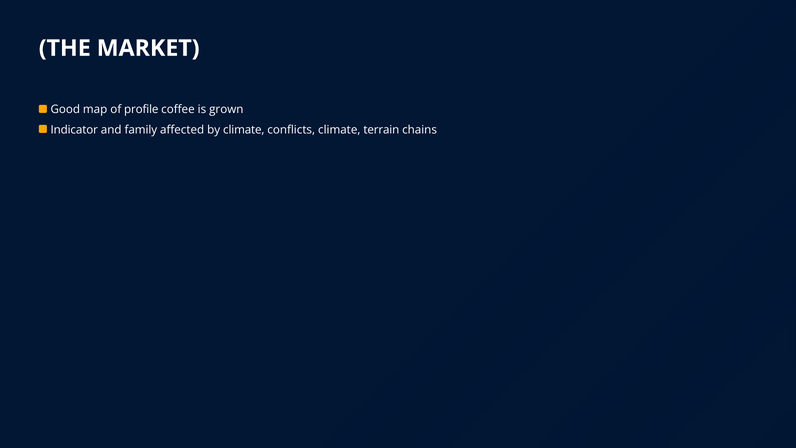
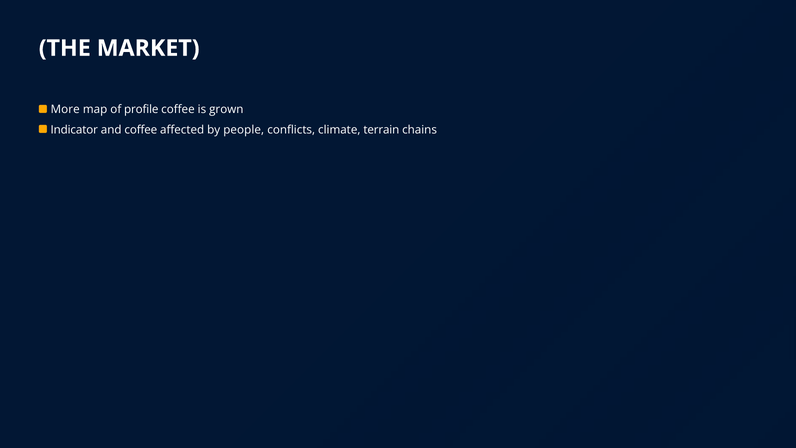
Good: Good -> More
and family: family -> coffee
by climate: climate -> people
